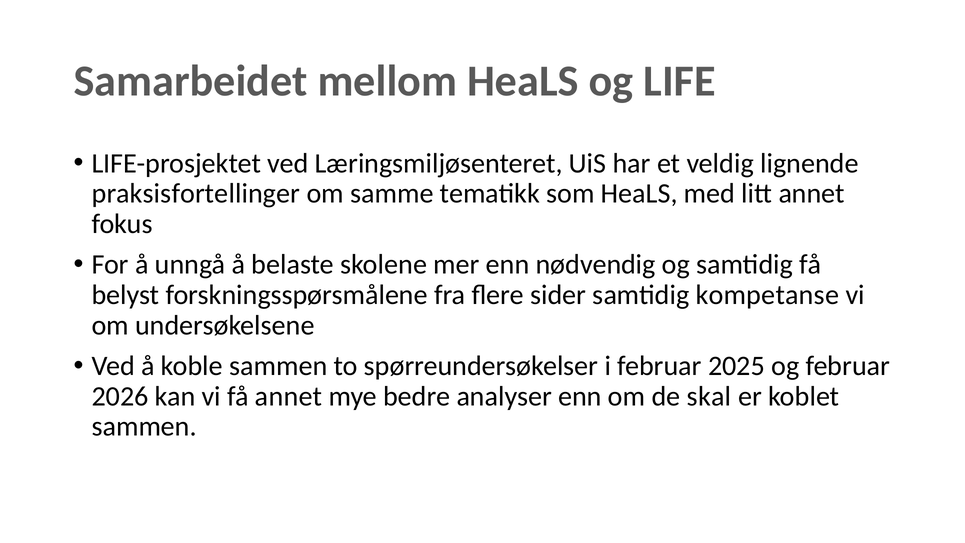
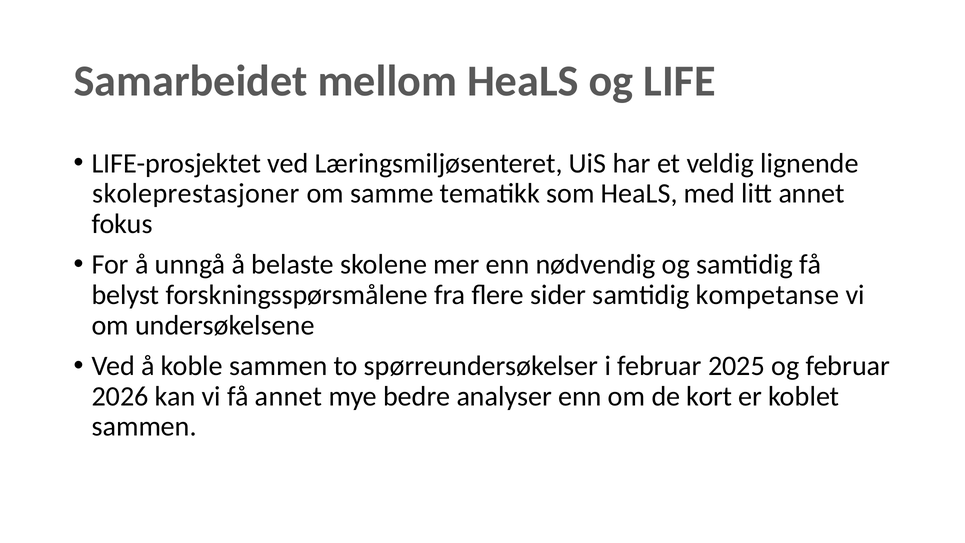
praksisfortellinger: praksisfortellinger -> skoleprestasjoner
skal: skal -> kort
